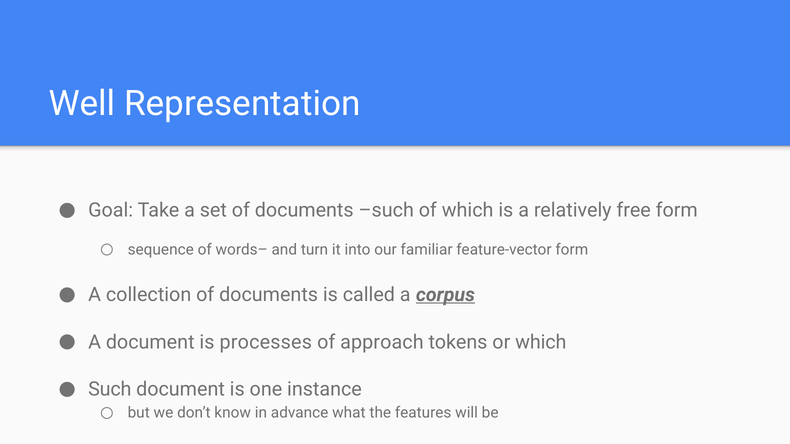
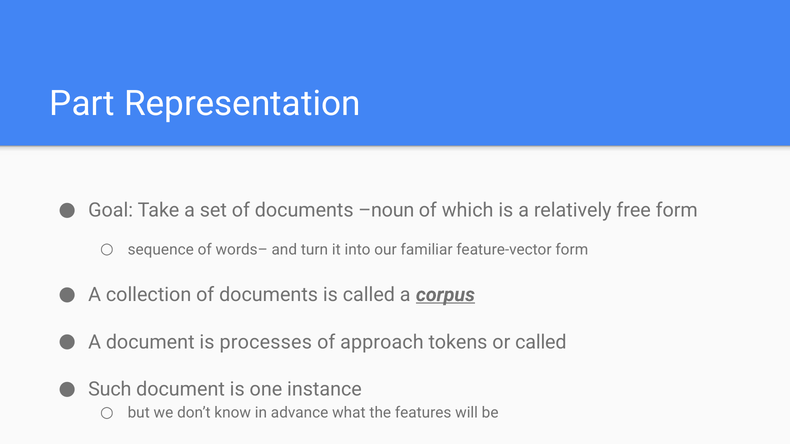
Well: Well -> Part
documents such: such -> noun
or which: which -> called
